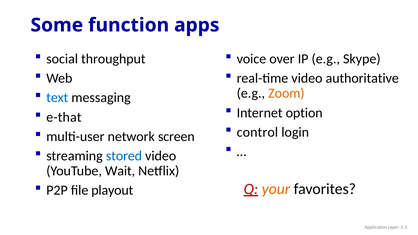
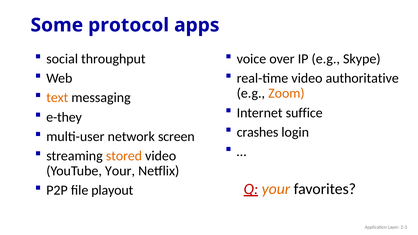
function: function -> protocol
text colour: blue -> orange
option: option -> suffice
e-that: e-that -> e-they
control: control -> crashes
stored colour: blue -> orange
YouTube Wait: Wait -> Your
